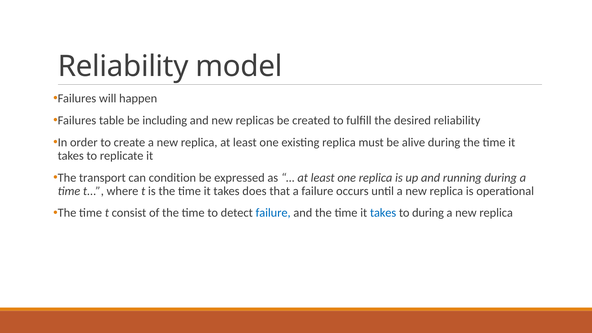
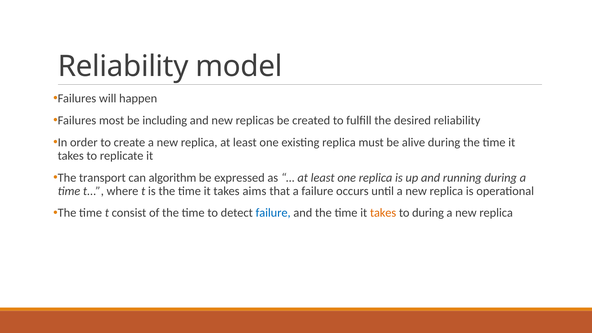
table: table -> most
condition: condition -> algorithm
does: does -> aims
takes at (383, 213) colour: blue -> orange
